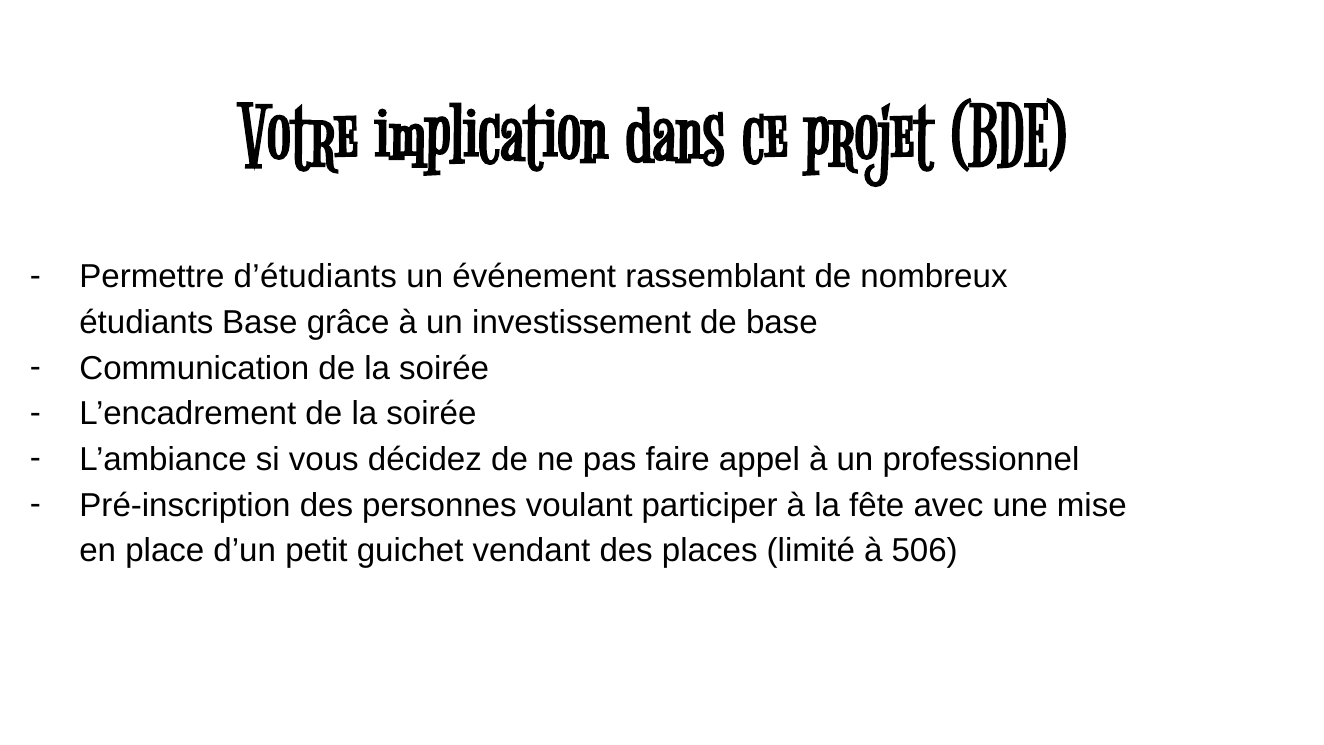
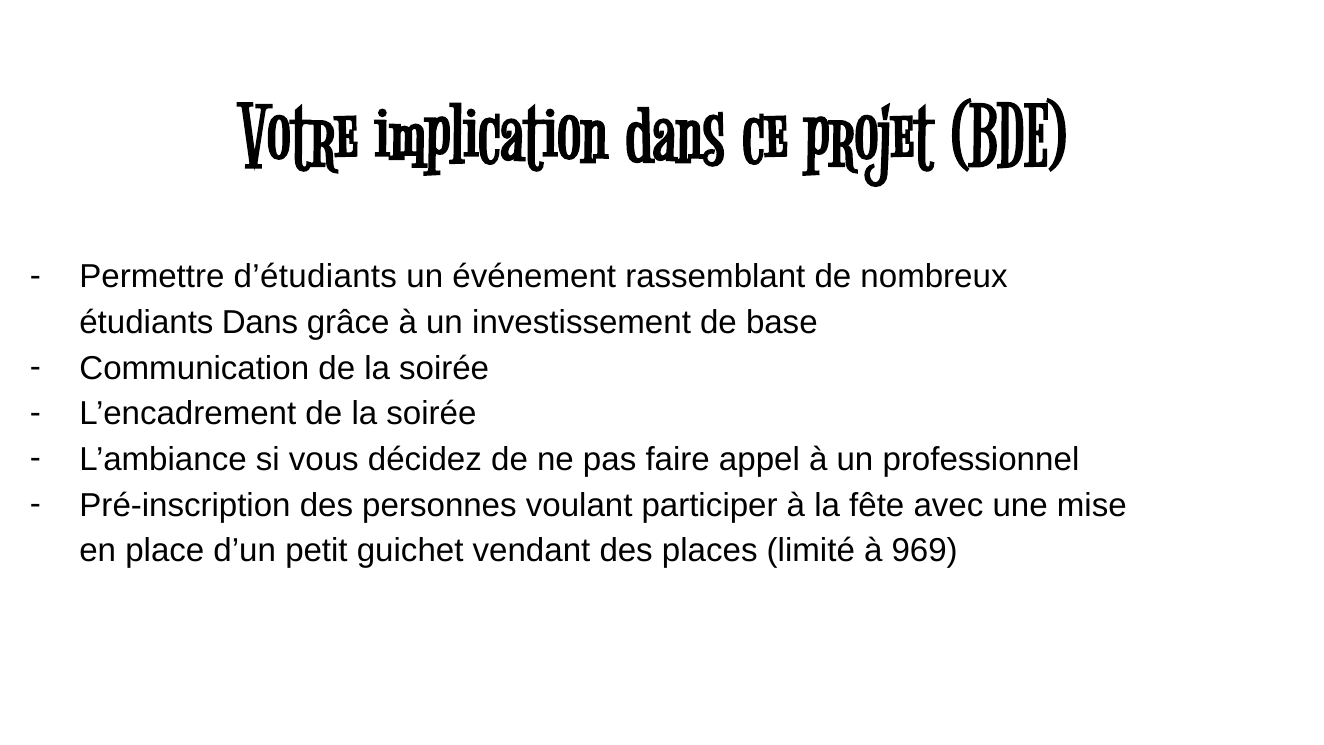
étudiants Base: Base -> Dans
506: 506 -> 969
